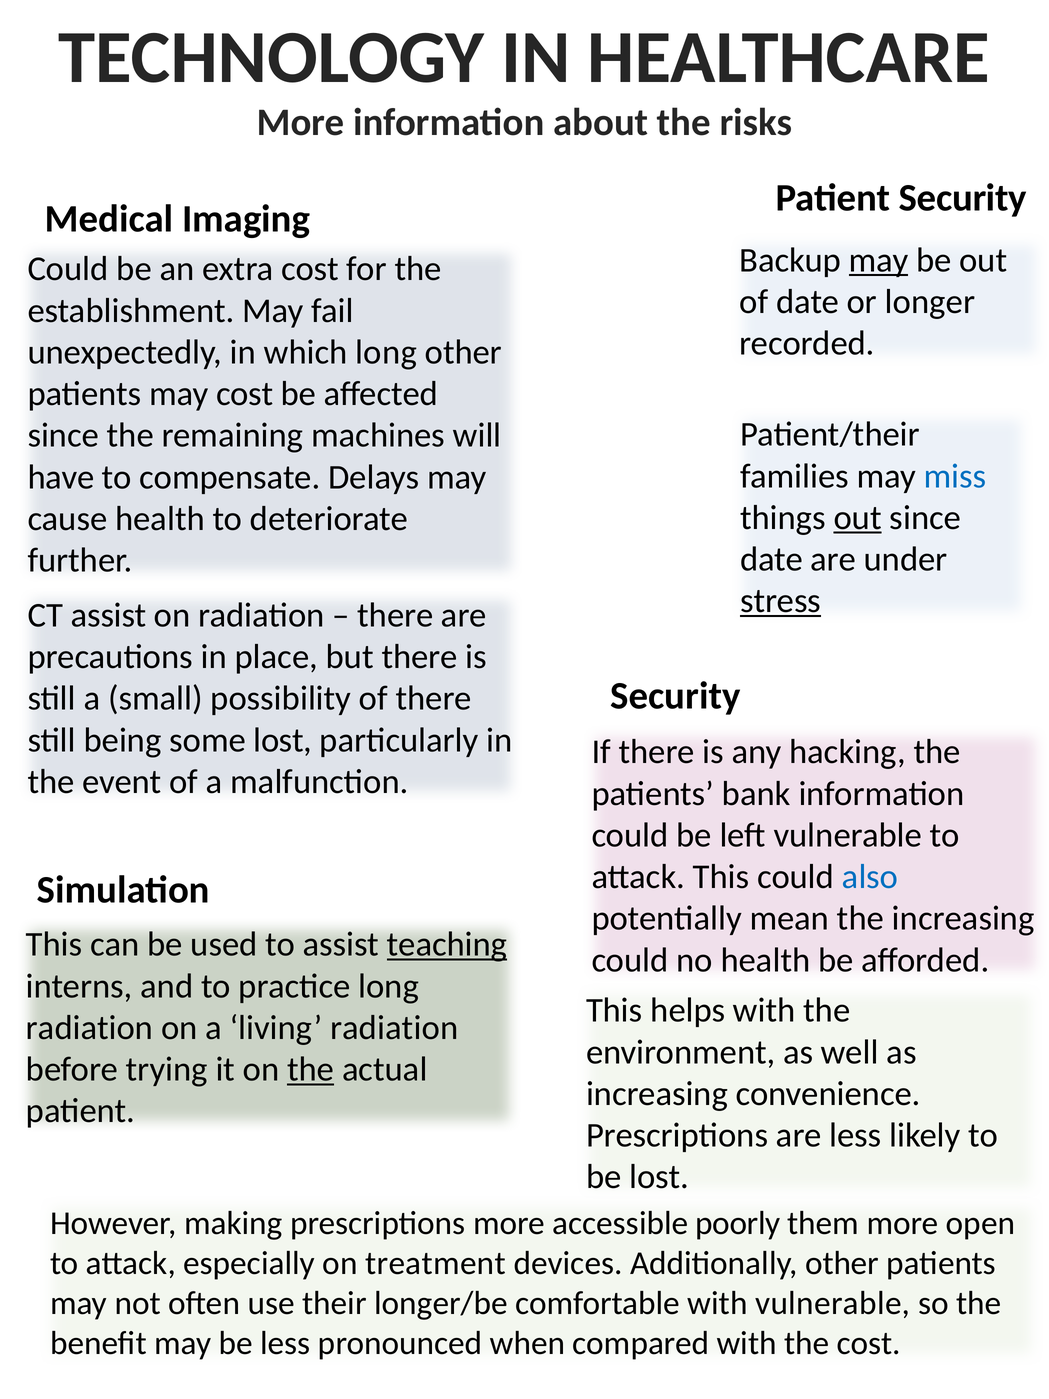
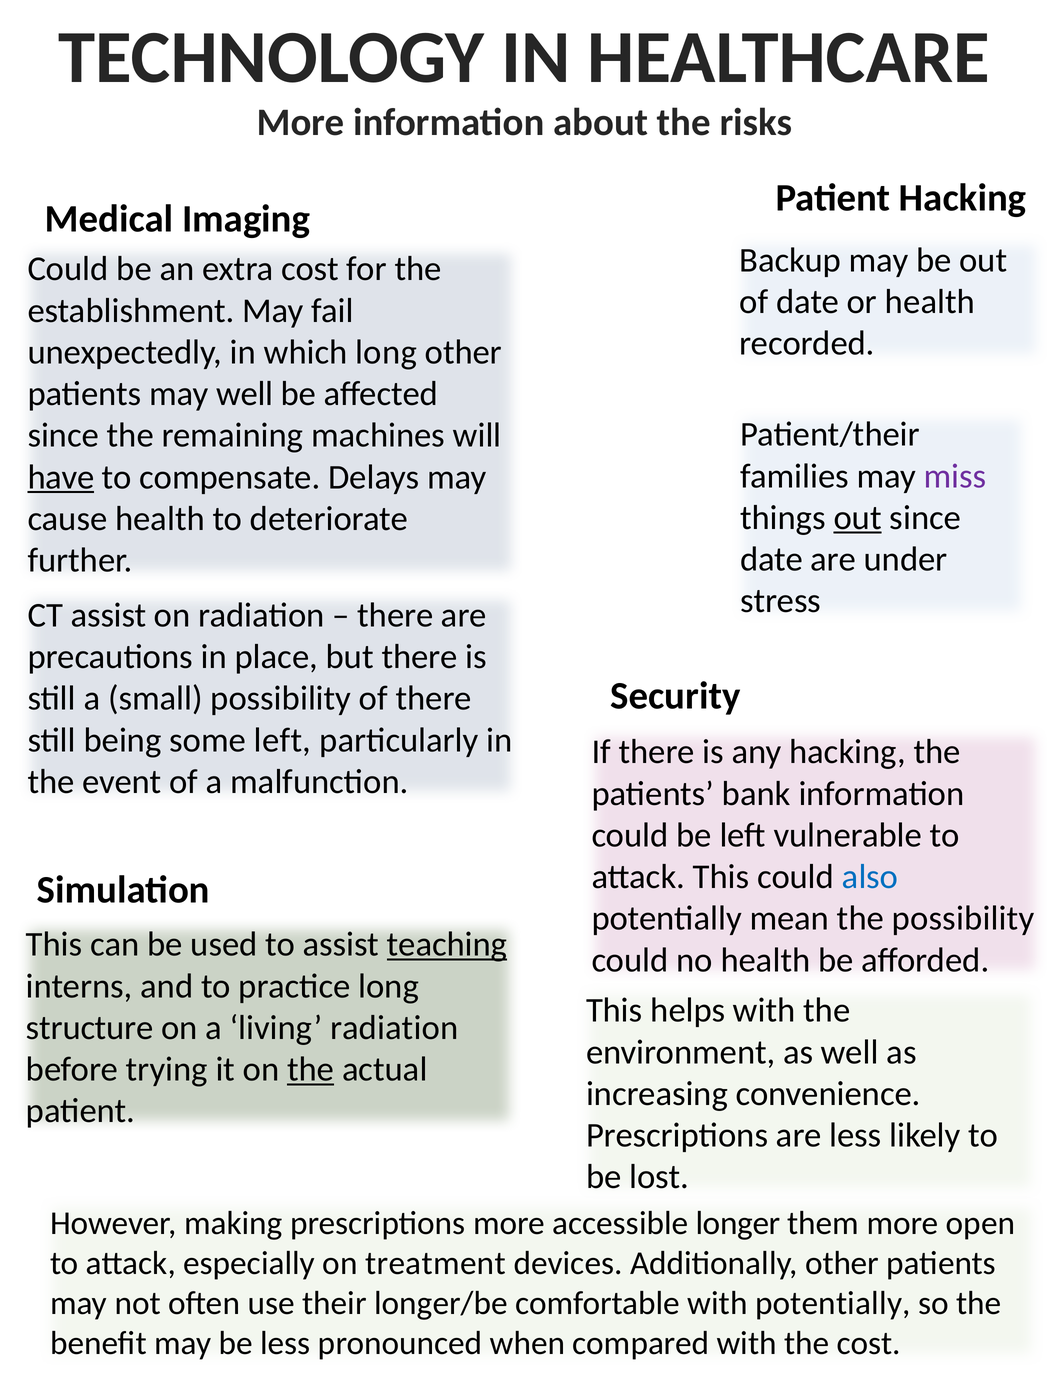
Patient Security: Security -> Hacking
may at (879, 260) underline: present -> none
or longer: longer -> health
may cost: cost -> well
miss colour: blue -> purple
have underline: none -> present
stress underline: present -> none
some lost: lost -> left
the increasing: increasing -> possibility
radiation at (90, 1028): radiation -> structure
poorly: poorly -> longer
with vulnerable: vulnerable -> potentially
